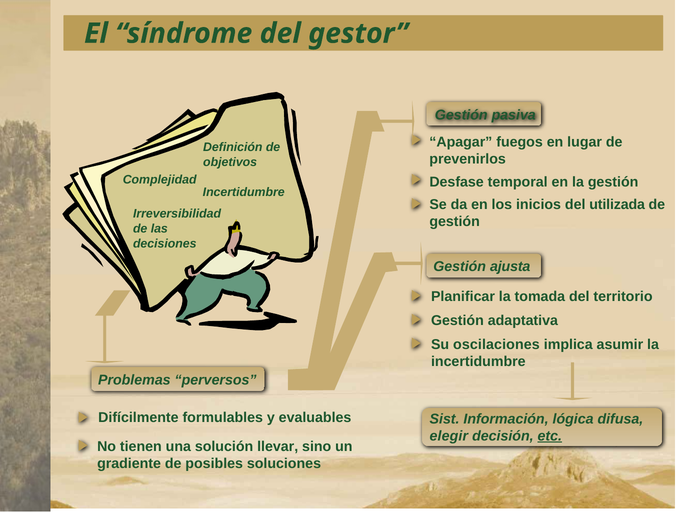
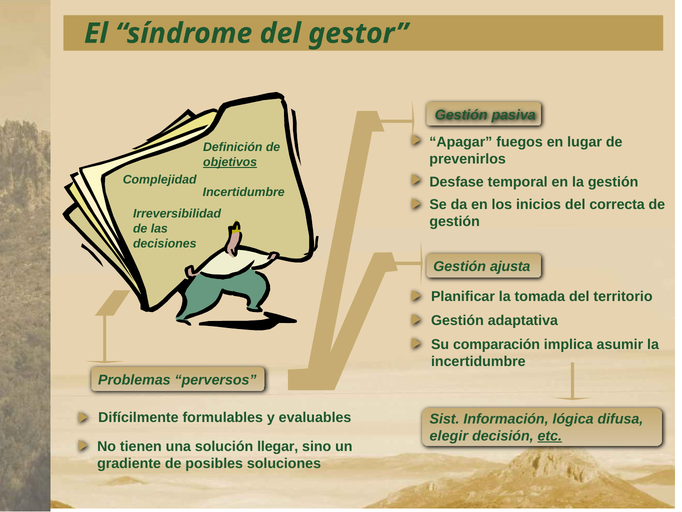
objetivos underline: none -> present
utilizada: utilizada -> correcta
oscilaciones: oscilaciones -> comparación
llevar: llevar -> llegar
